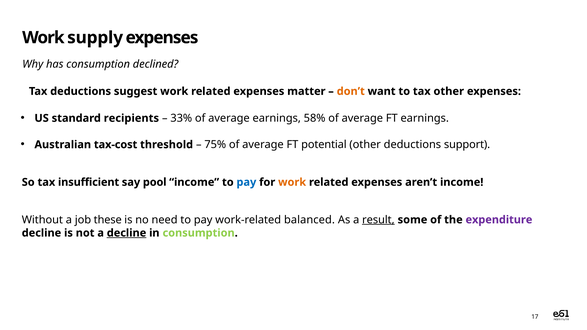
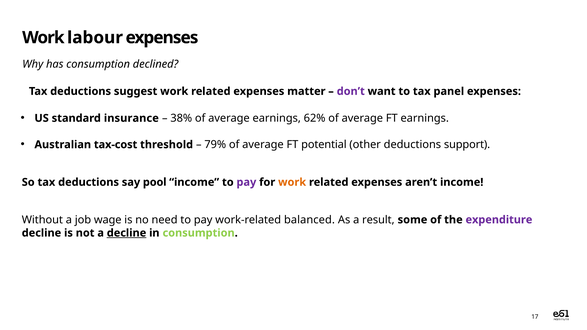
supply: supply -> labour
don’t colour: orange -> purple
tax other: other -> panel
recipients: recipients -> insurance
33%: 33% -> 38%
58%: 58% -> 62%
75%: 75% -> 79%
So tax insufficient: insufficient -> deductions
pay at (246, 182) colour: blue -> purple
these: these -> wage
result underline: present -> none
